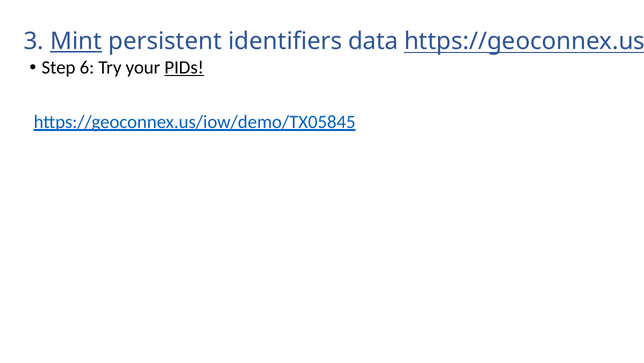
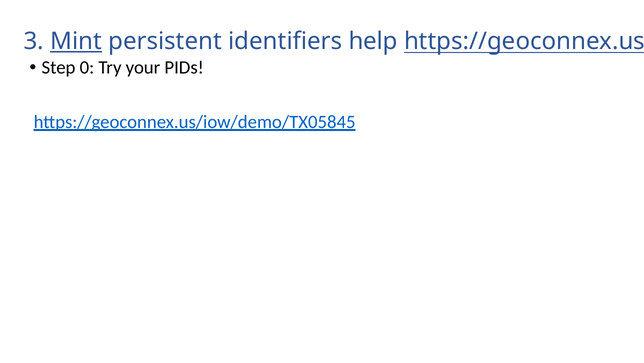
data: data -> help
6: 6 -> 0
PIDs underline: present -> none
